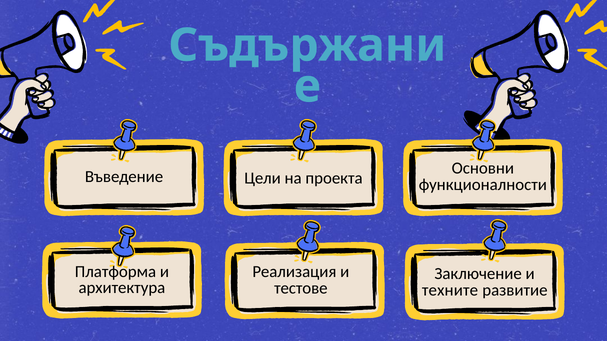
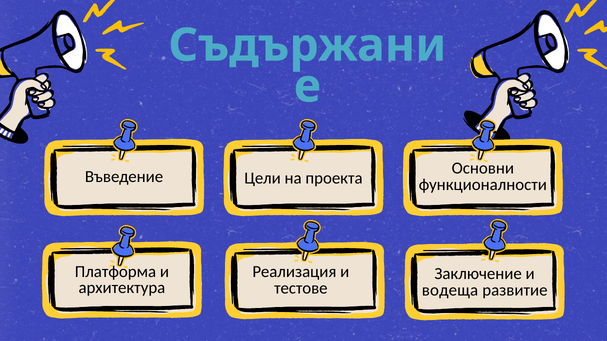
техните: техните -> водеща
